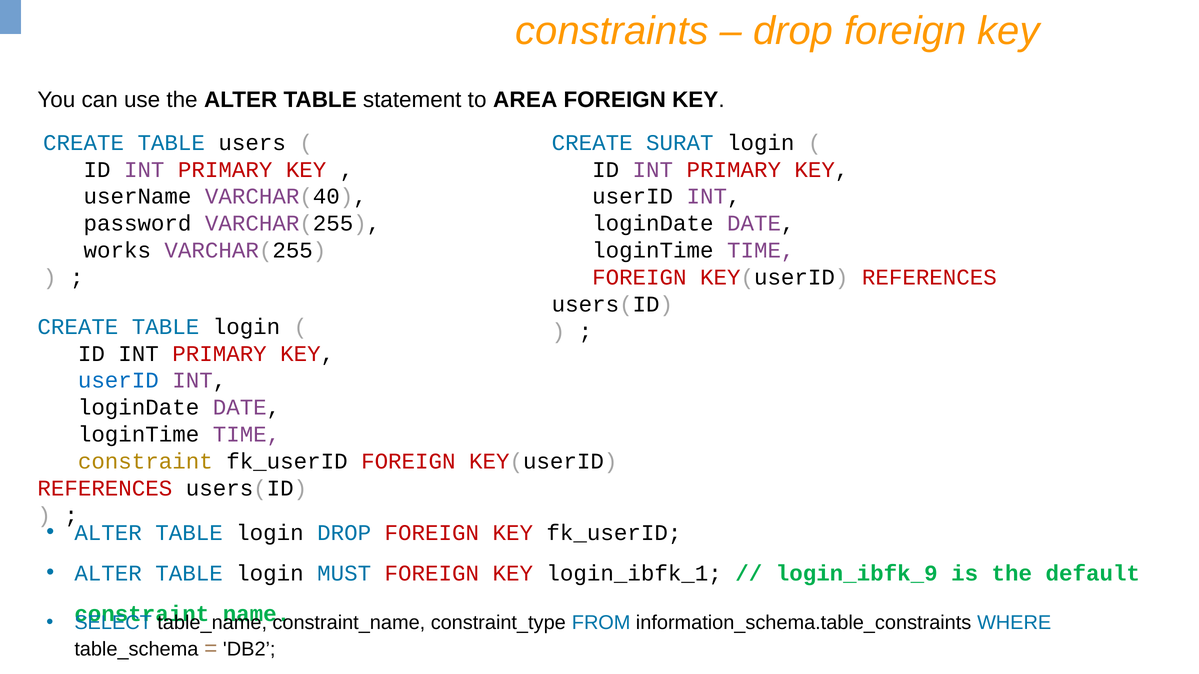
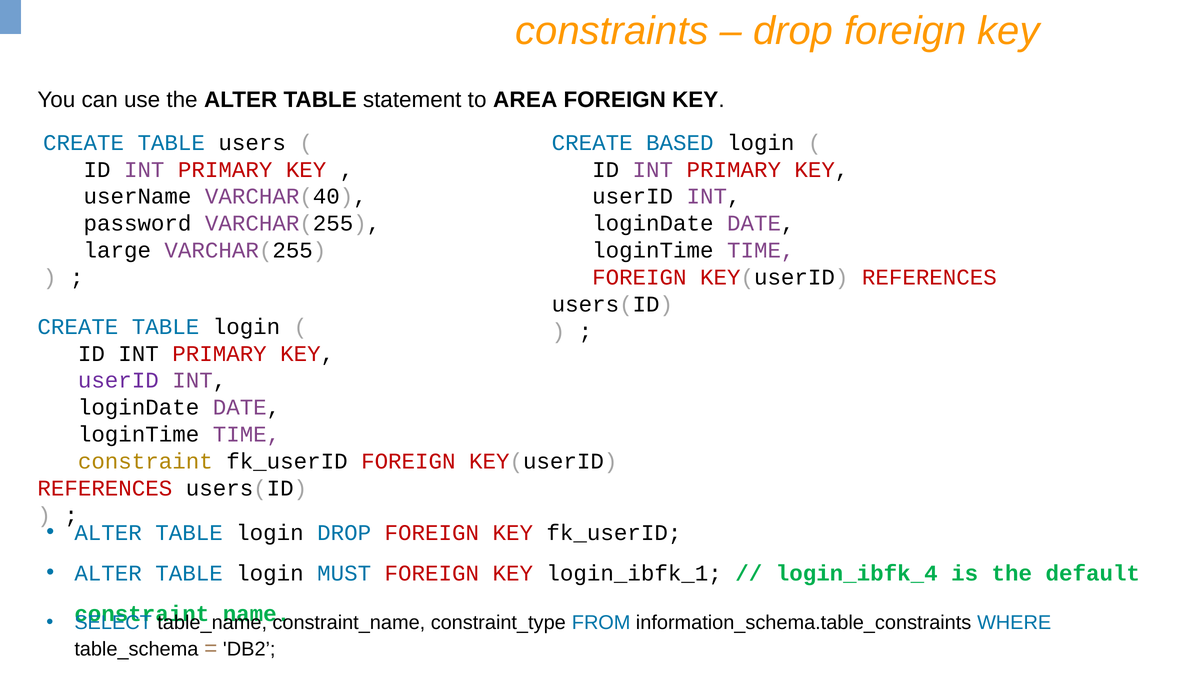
SURAT: SURAT -> BASED
works: works -> large
userID at (118, 381) colour: blue -> purple
login_ibfk_9: login_ibfk_9 -> login_ibfk_4
